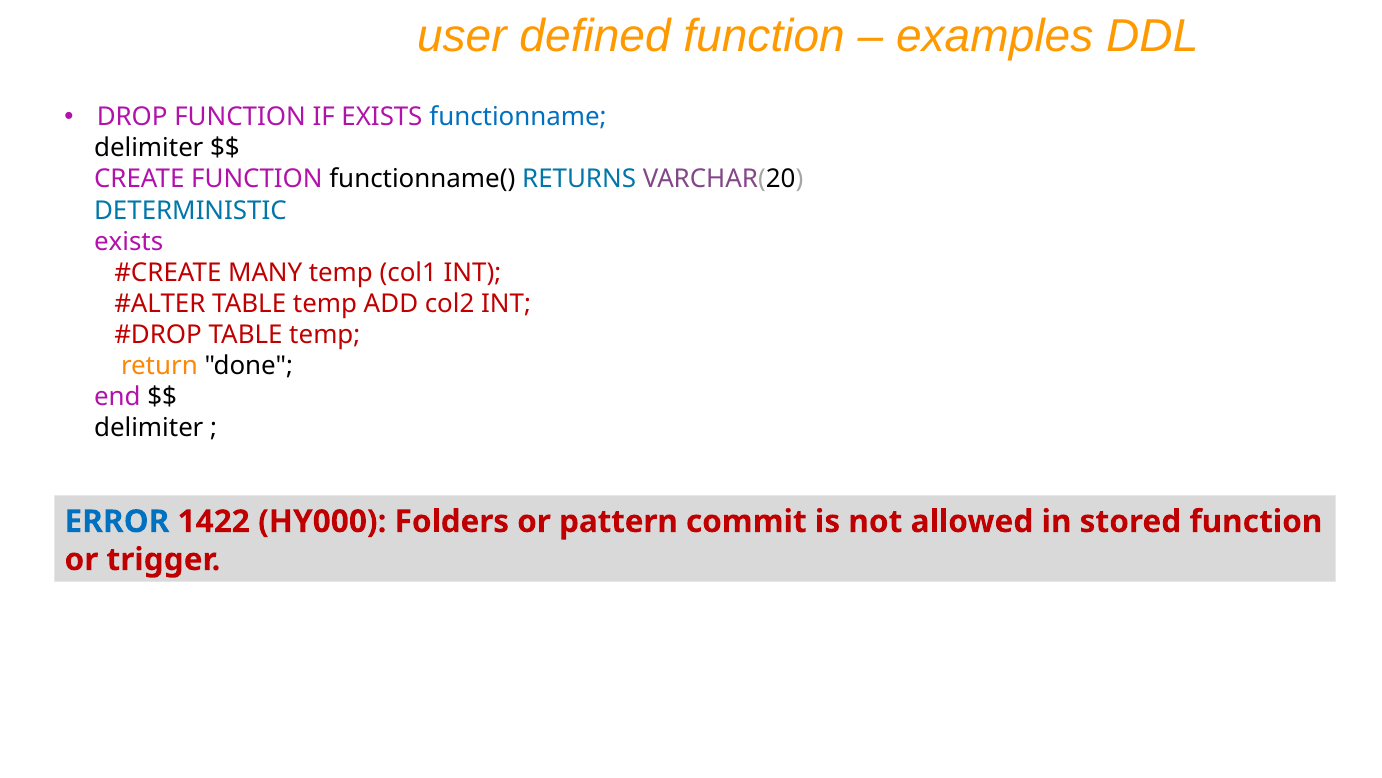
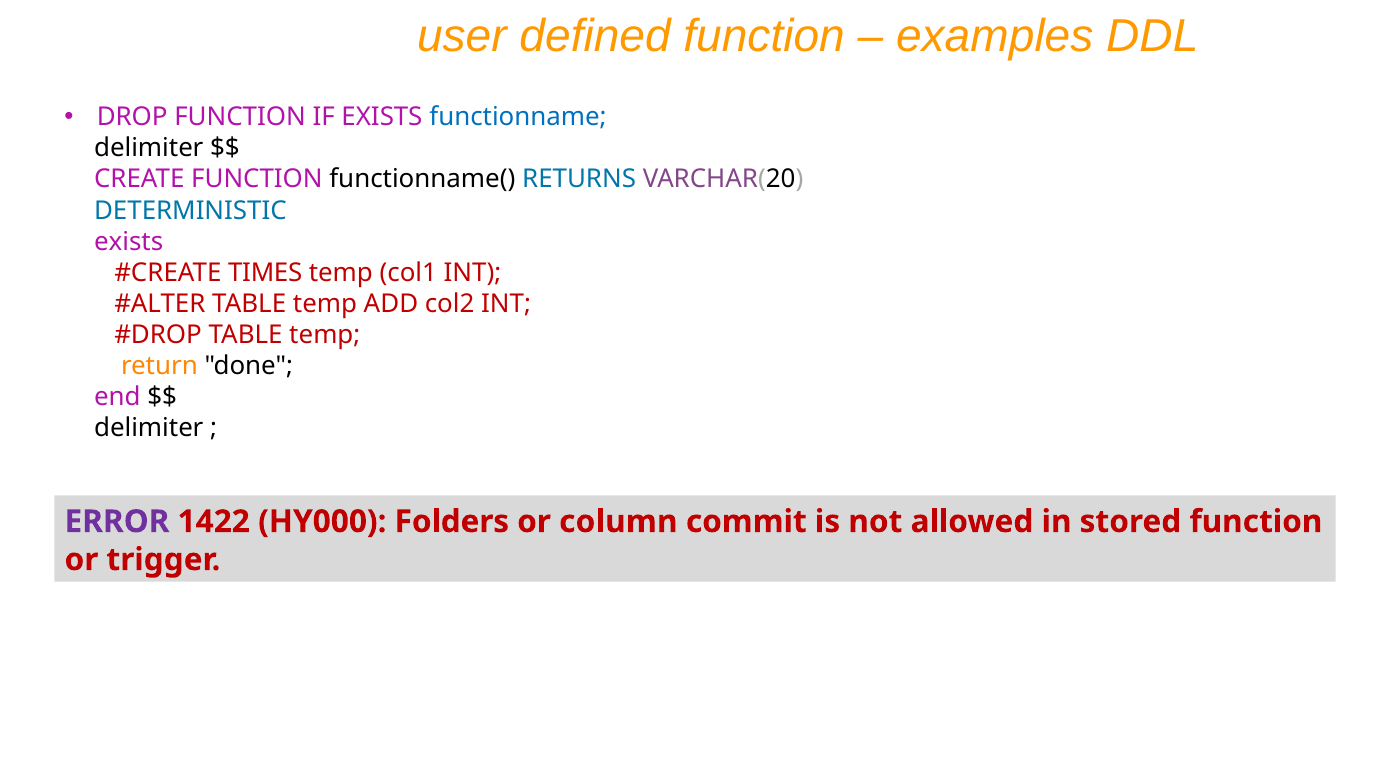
MANY: MANY -> TIMES
ERROR colour: blue -> purple
pattern: pattern -> column
